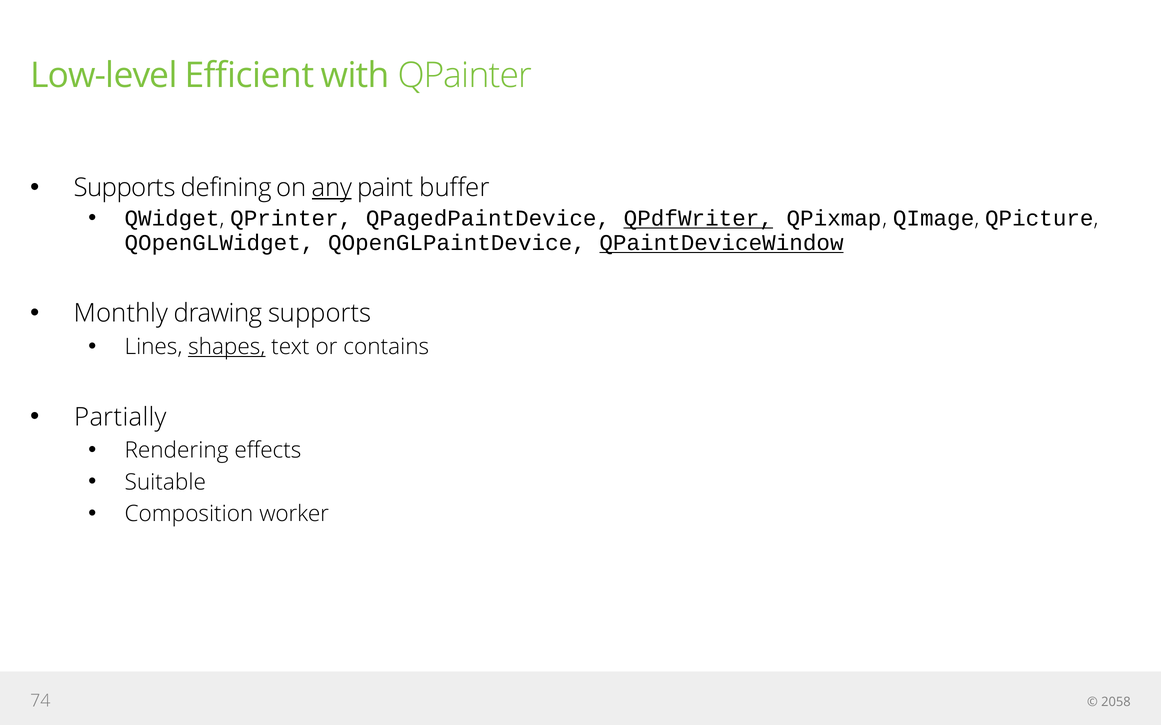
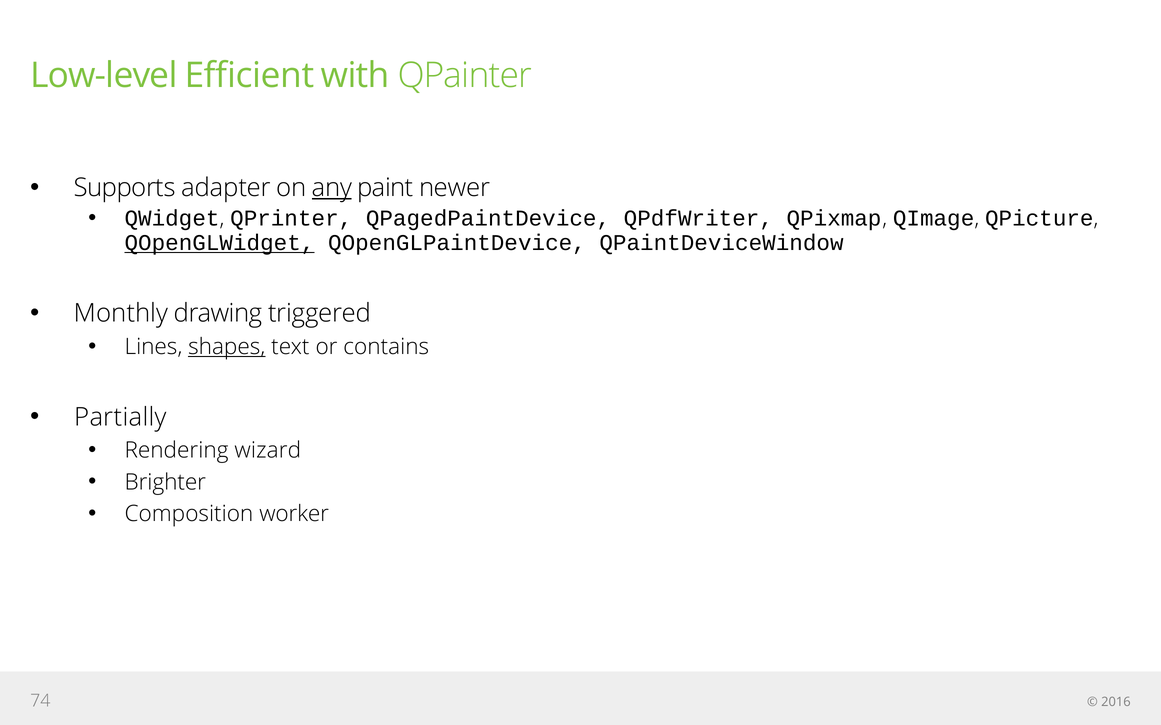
defining: defining -> adapter
buffer: buffer -> newer
QPdfWriter underline: present -> none
QOpenGLWidget underline: none -> present
QPaintDeviceWindow underline: present -> none
drawing supports: supports -> triggered
effects: effects -> wizard
Suitable: Suitable -> Brighter
2058: 2058 -> 2016
